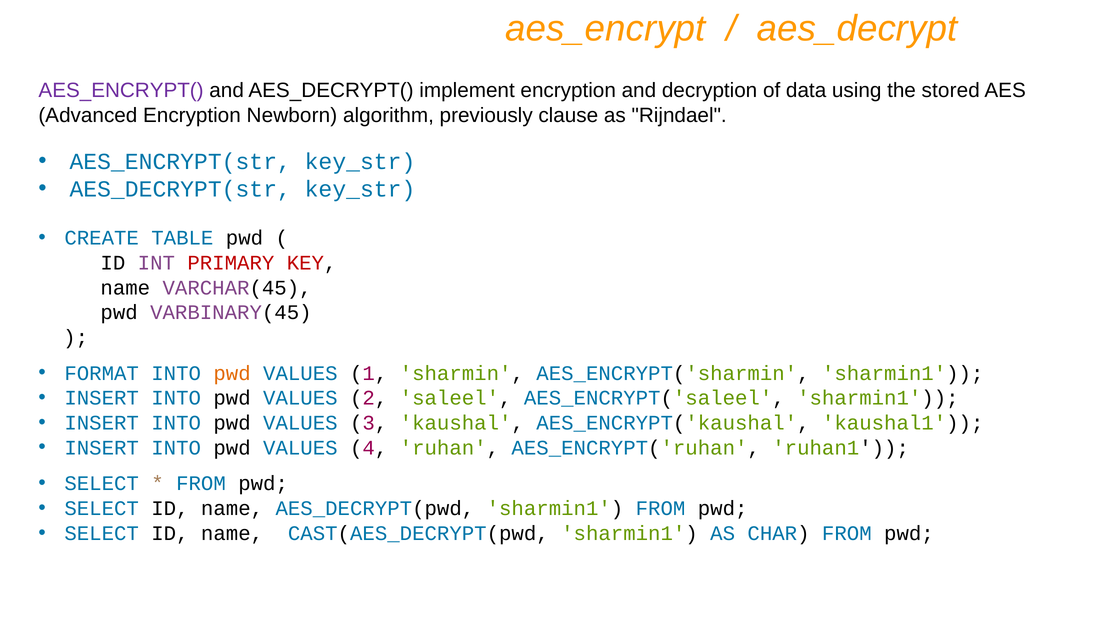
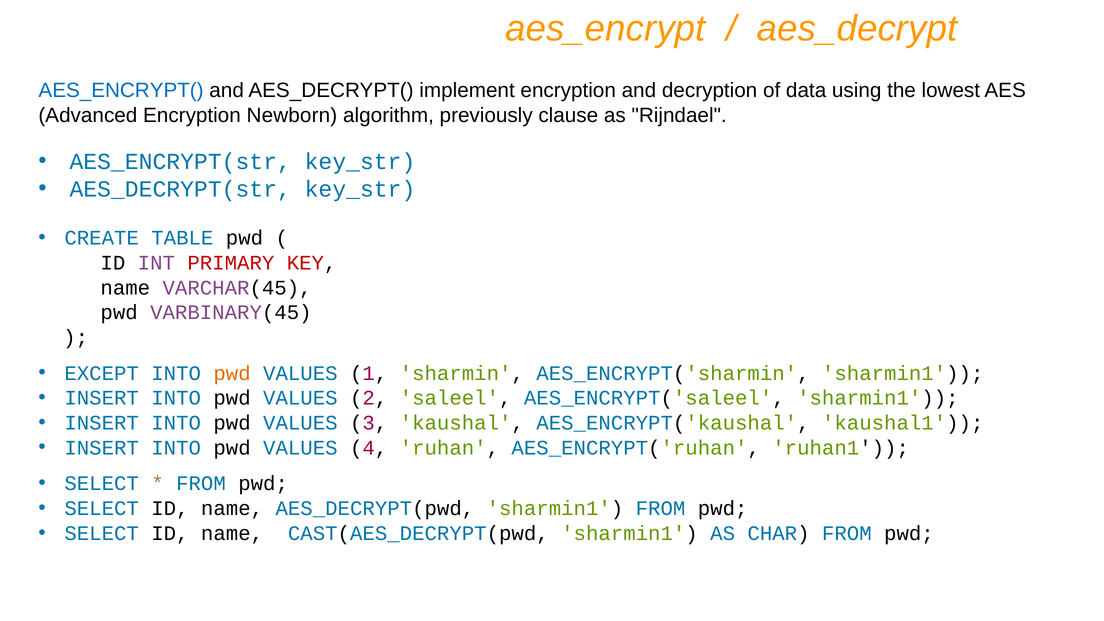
AES_ENCRYPT( colour: purple -> blue
stored: stored -> lowest
FORMAT: FORMAT -> EXCEPT
